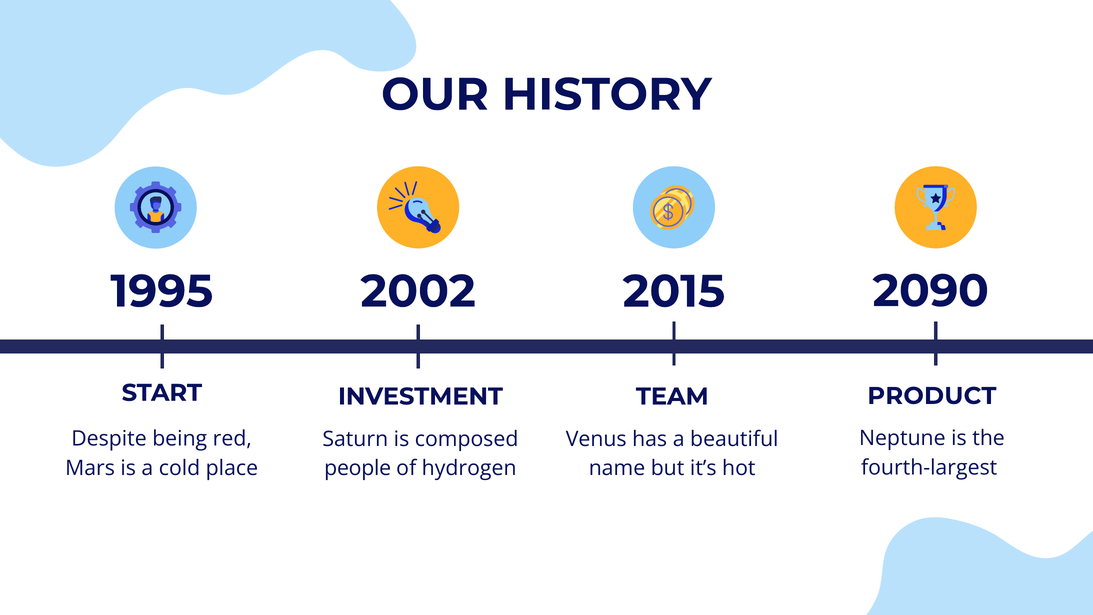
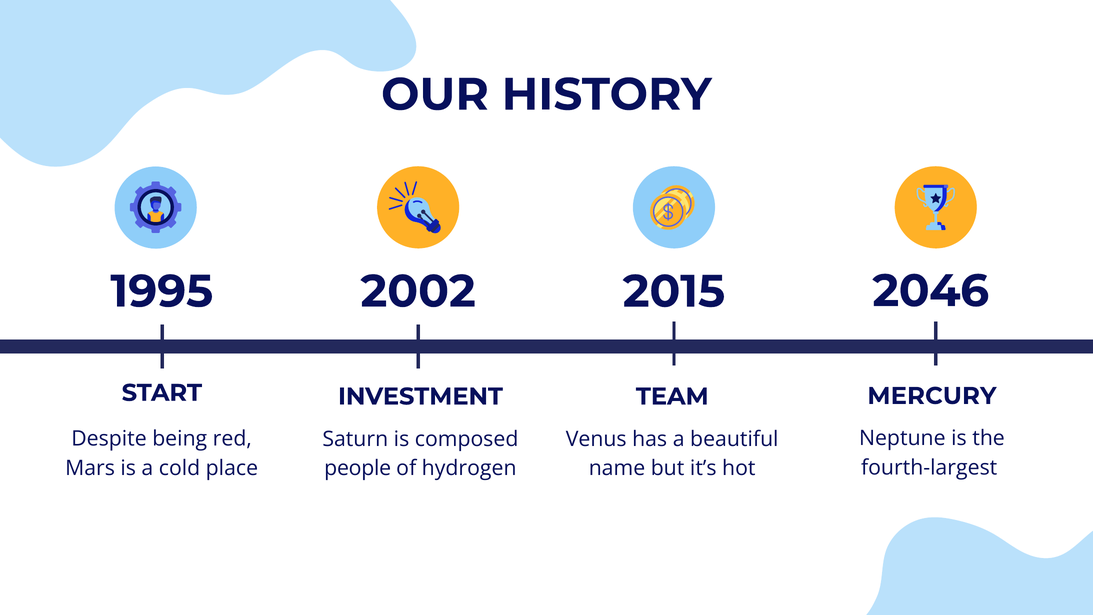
2090: 2090 -> 2046
PRODUCT: PRODUCT -> MERCURY
